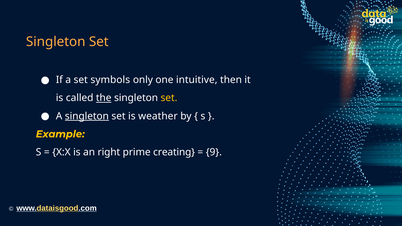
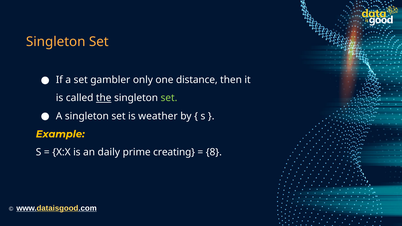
symbols: symbols -> gambler
intuitive: intuitive -> distance
set at (169, 98) colour: yellow -> light green
singleton at (87, 116) underline: present -> none
right: right -> daily
9: 9 -> 8
